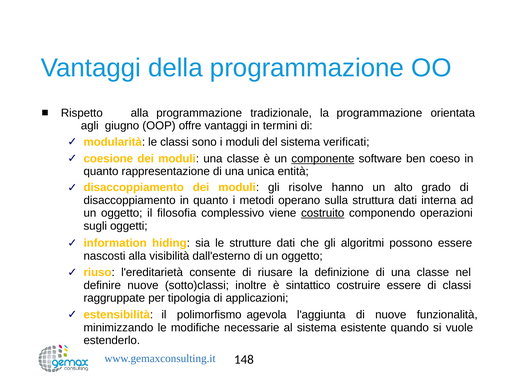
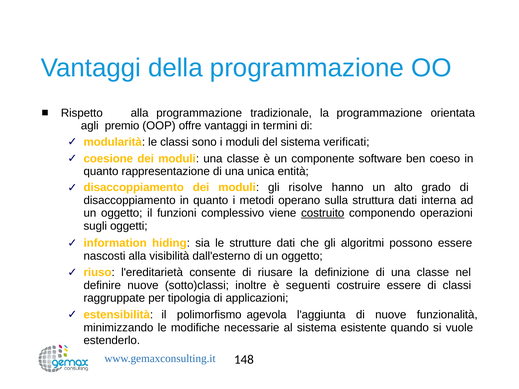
giugno: giugno -> premio
componente underline: present -> none
filosofia: filosofia -> funzioni
sintattico: sintattico -> seguenti
